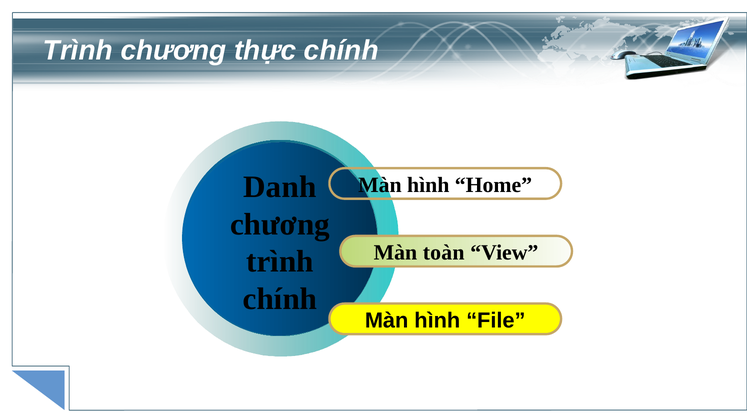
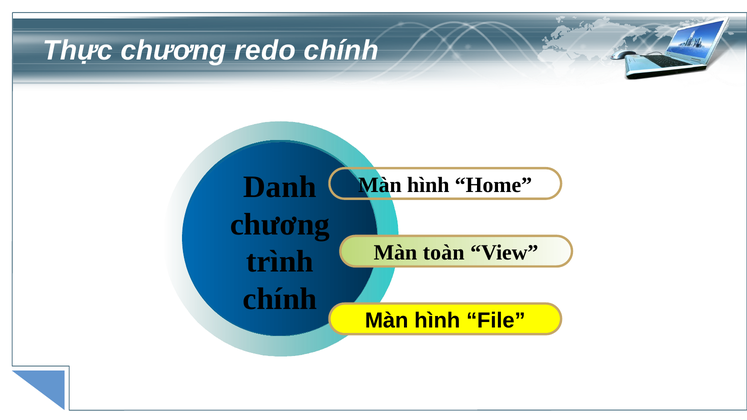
Trình at (78, 51): Trình -> Thực
thực: thực -> redo
